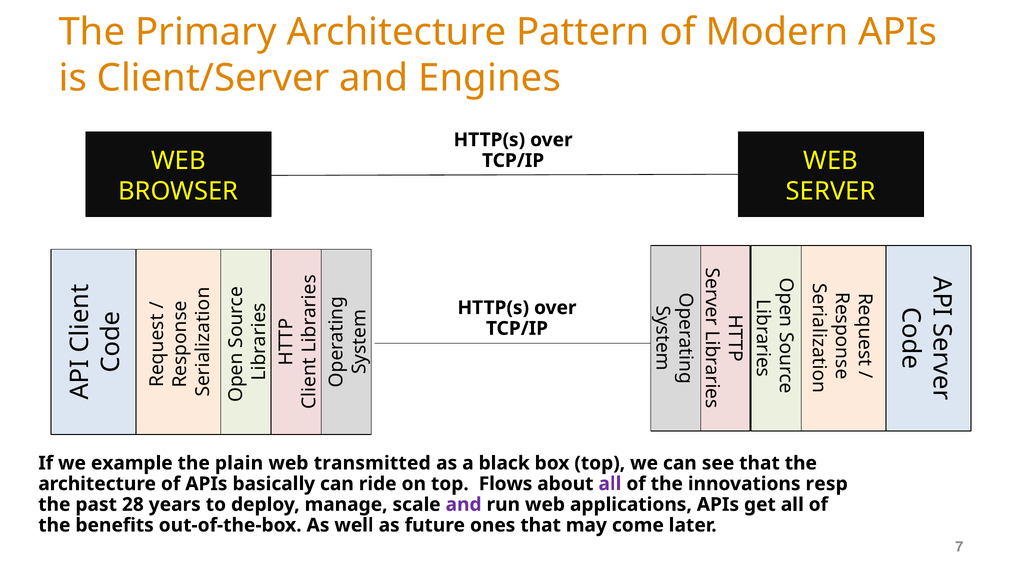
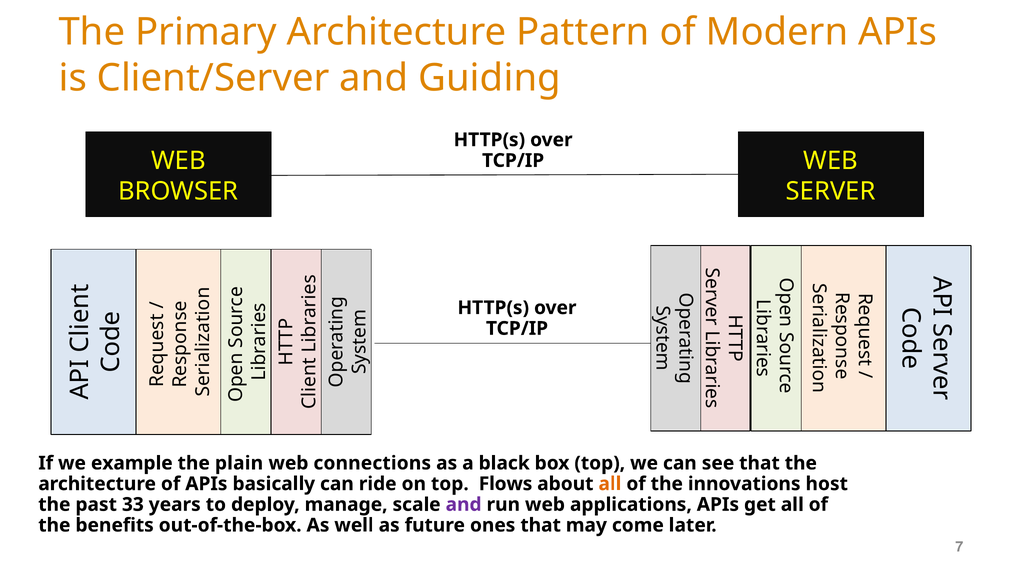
Engines: Engines -> Guiding
transmitted: transmitted -> connections
all at (610, 484) colour: purple -> orange
resp: resp -> host
28: 28 -> 33
